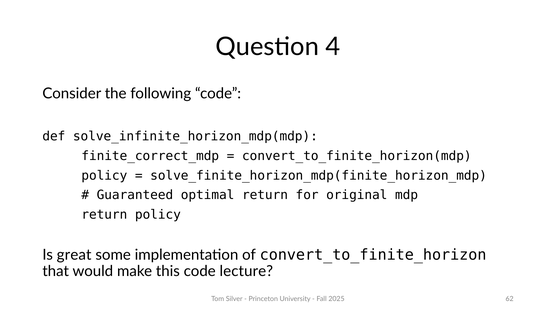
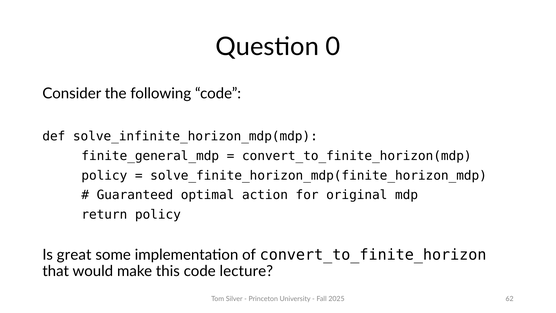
4: 4 -> 0
finite_correct_mdp: finite_correct_mdp -> finite_general_mdp
optimal return: return -> action
